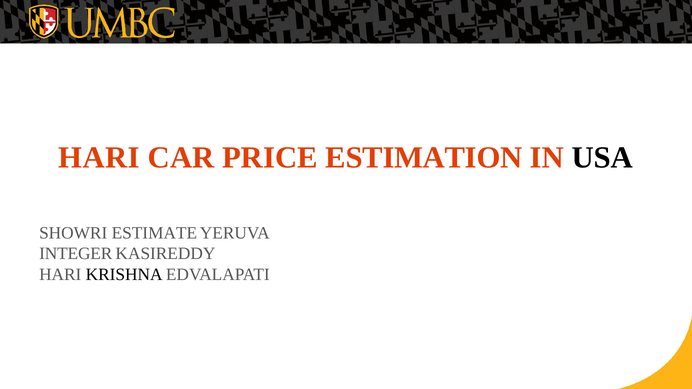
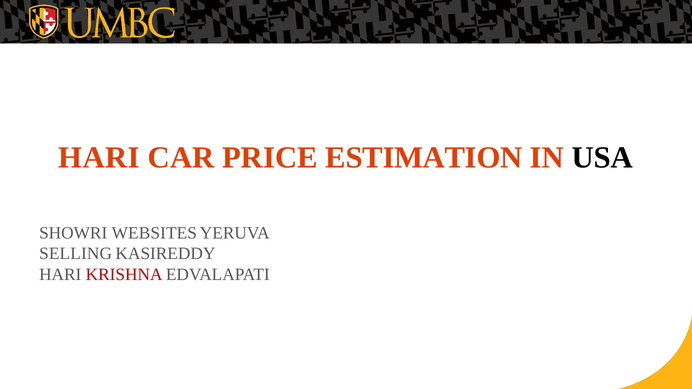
ESTIMATE: ESTIMATE -> WEBSITES
INTEGER: INTEGER -> SELLING
KRISHNA colour: black -> red
